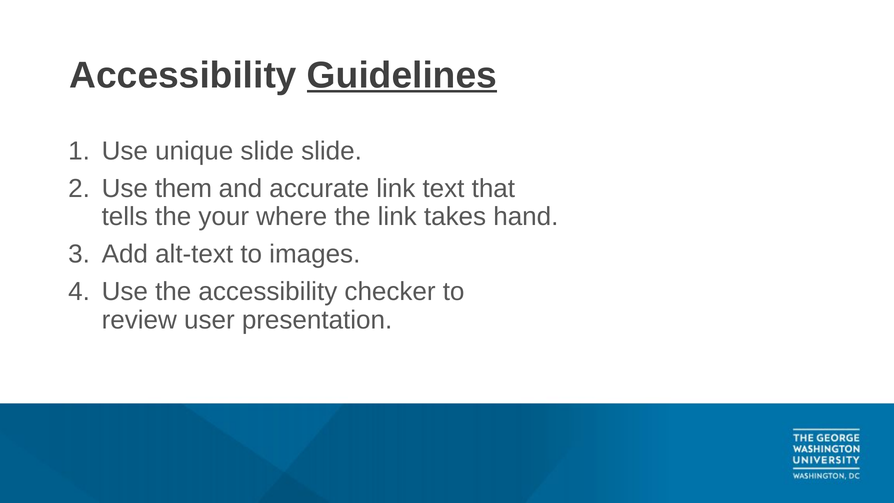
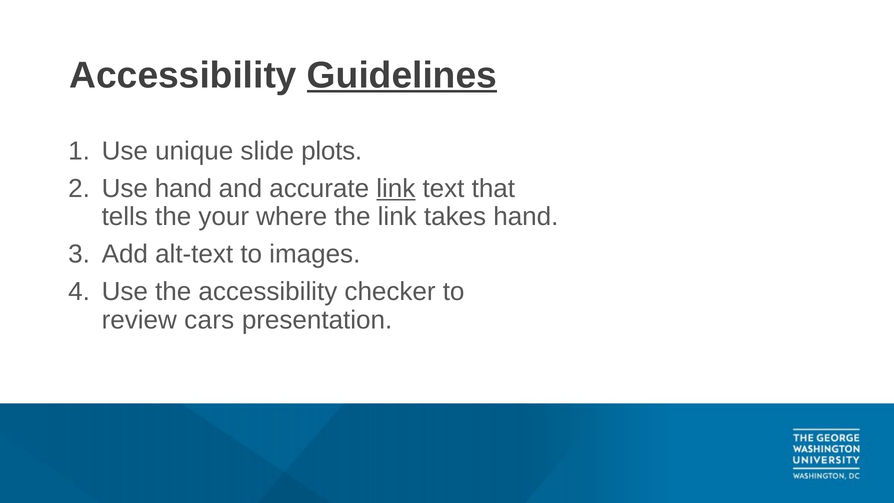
slide slide: slide -> plots
Use them: them -> hand
link at (396, 189) underline: none -> present
user: user -> cars
